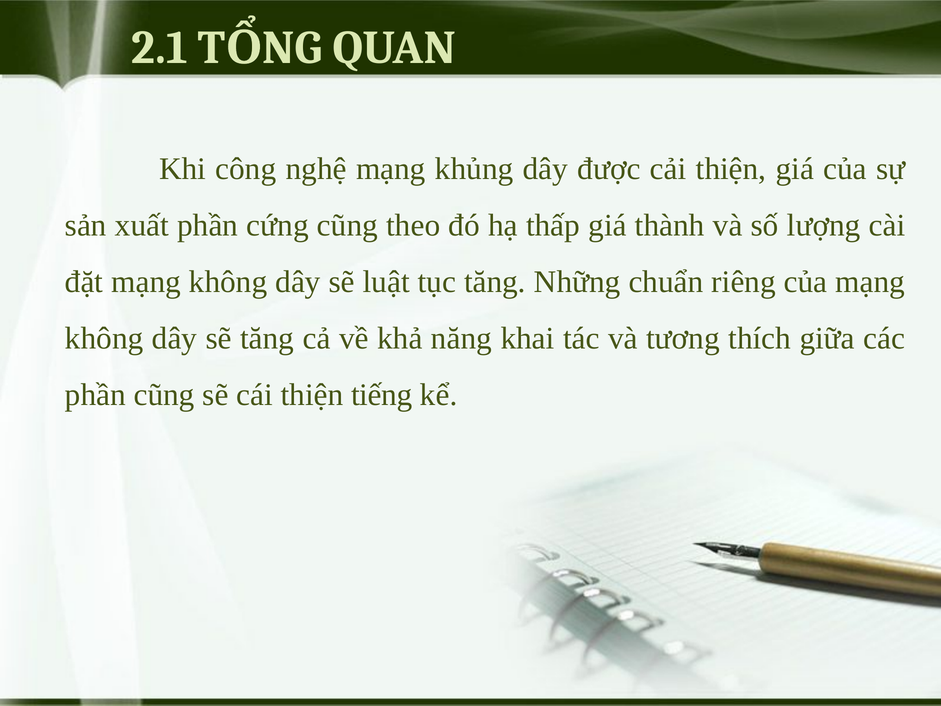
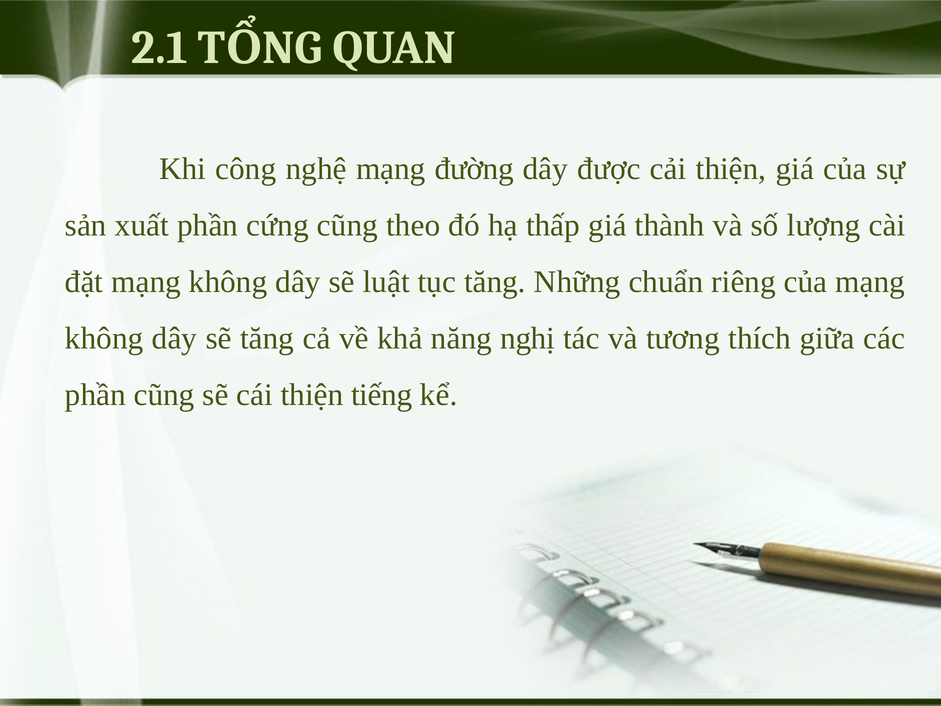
khủng: khủng -> đường
khai: khai -> nghị
